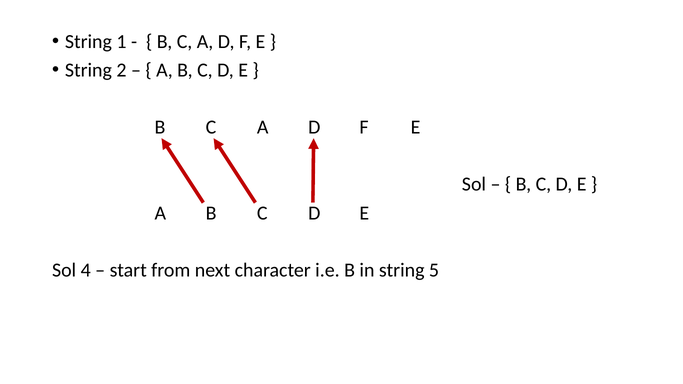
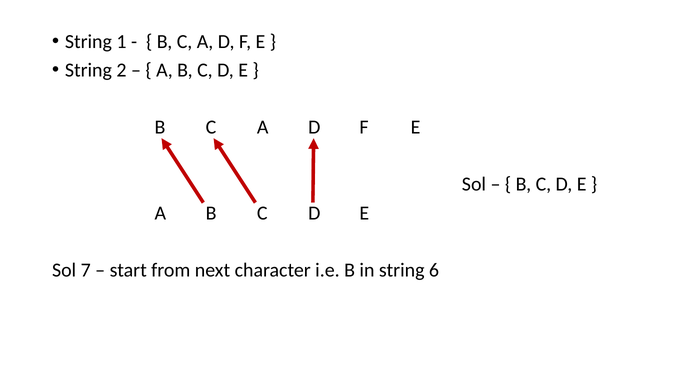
4: 4 -> 7
5: 5 -> 6
